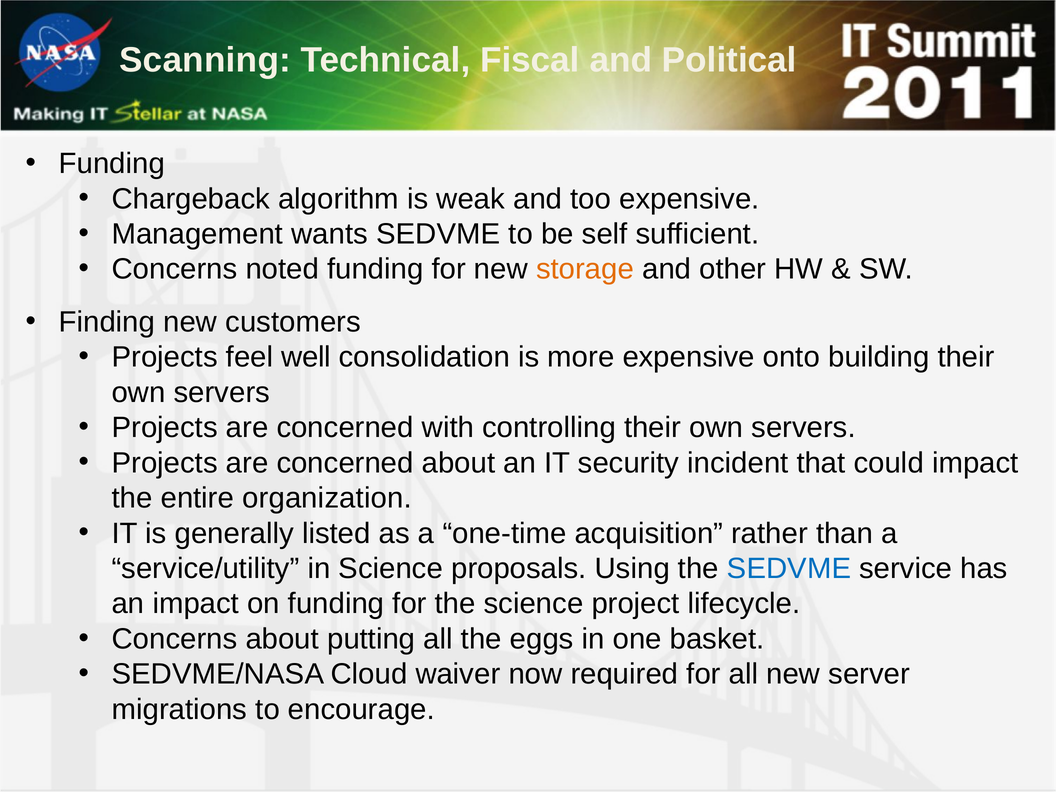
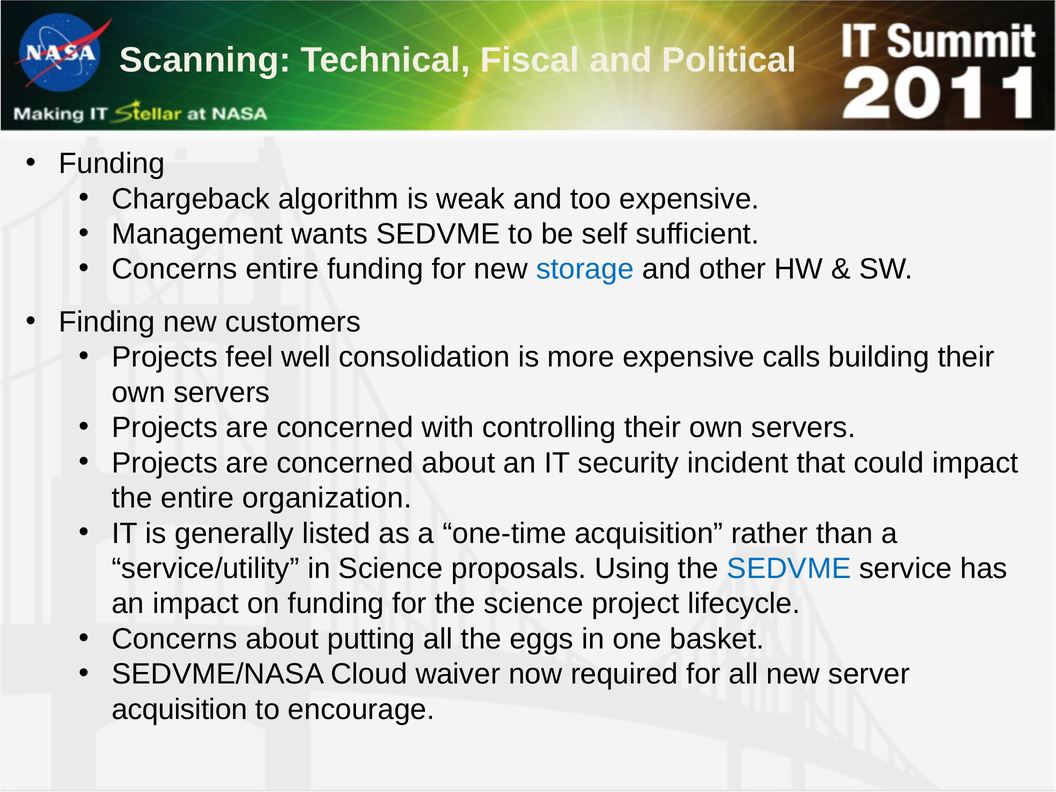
Concerns noted: noted -> entire
storage colour: orange -> blue
onto: onto -> calls
migrations at (179, 709): migrations -> acquisition
